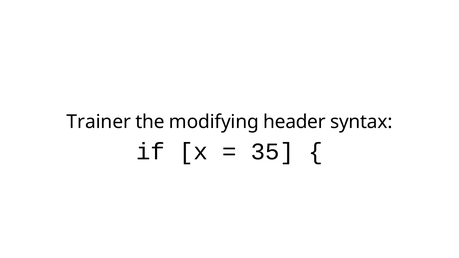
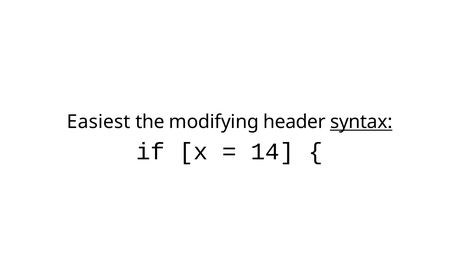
Trainer: Trainer -> Easiest
syntax underline: none -> present
35: 35 -> 14
